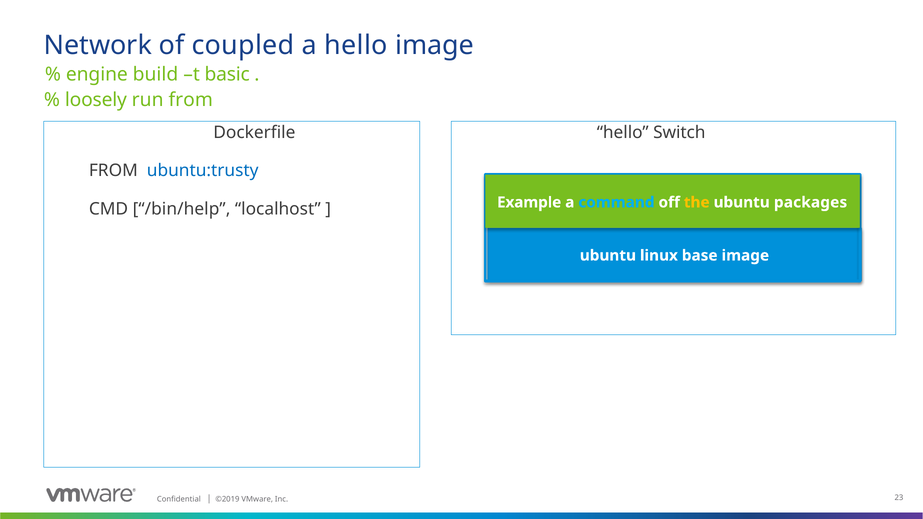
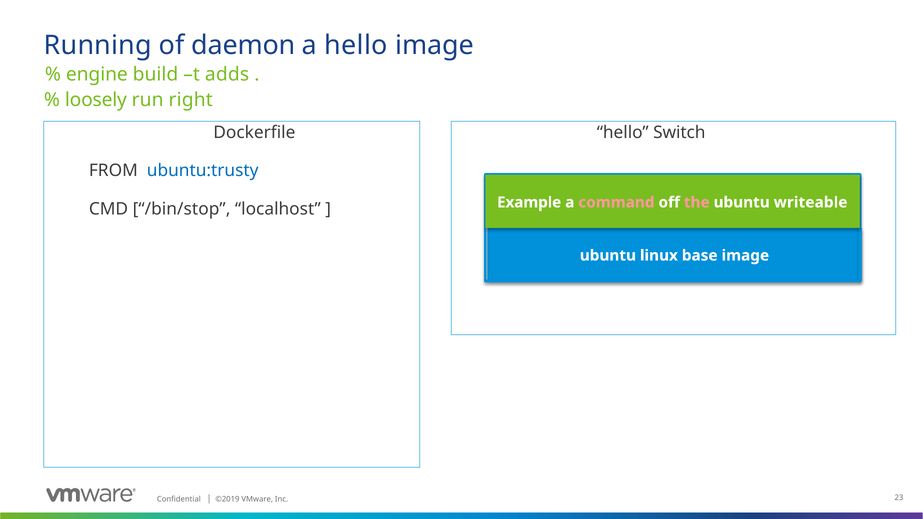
Network: Network -> Running
coupled: coupled -> daemon
basic: basic -> adds
run from: from -> right
command colour: light blue -> pink
the colour: yellow -> pink
packages: packages -> writeable
/bin/help: /bin/help -> /bin/stop
